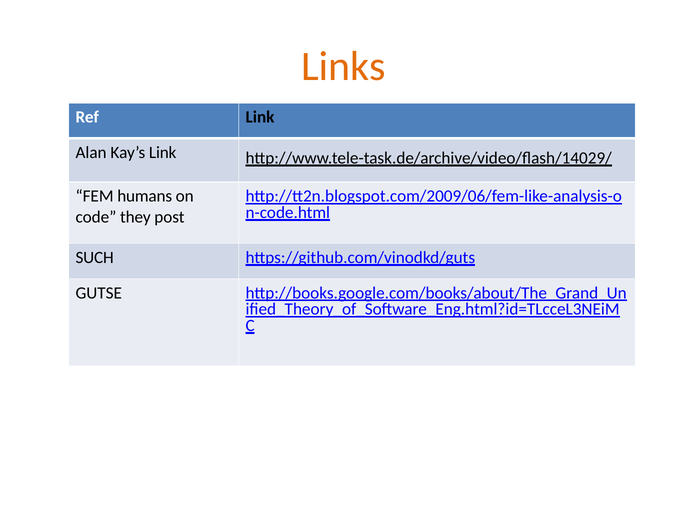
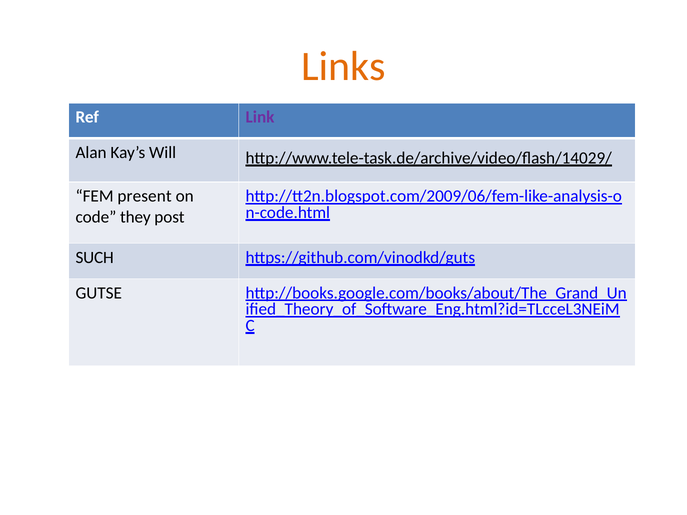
Link at (260, 117) colour: black -> purple
Kay’s Link: Link -> Will
humans: humans -> present
